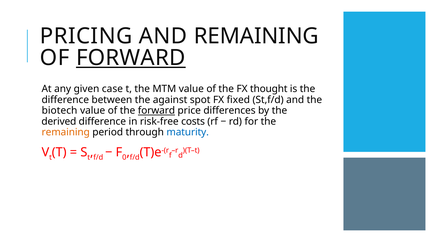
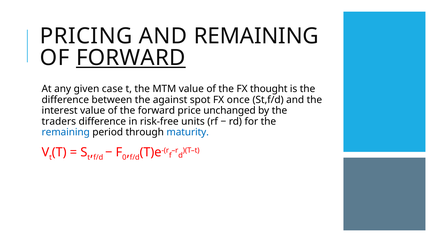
fixed: fixed -> once
biotech: biotech -> interest
forward at (156, 111) underline: present -> none
differences: differences -> unchanged
derived: derived -> traders
costs: costs -> units
remaining at (66, 132) colour: orange -> blue
